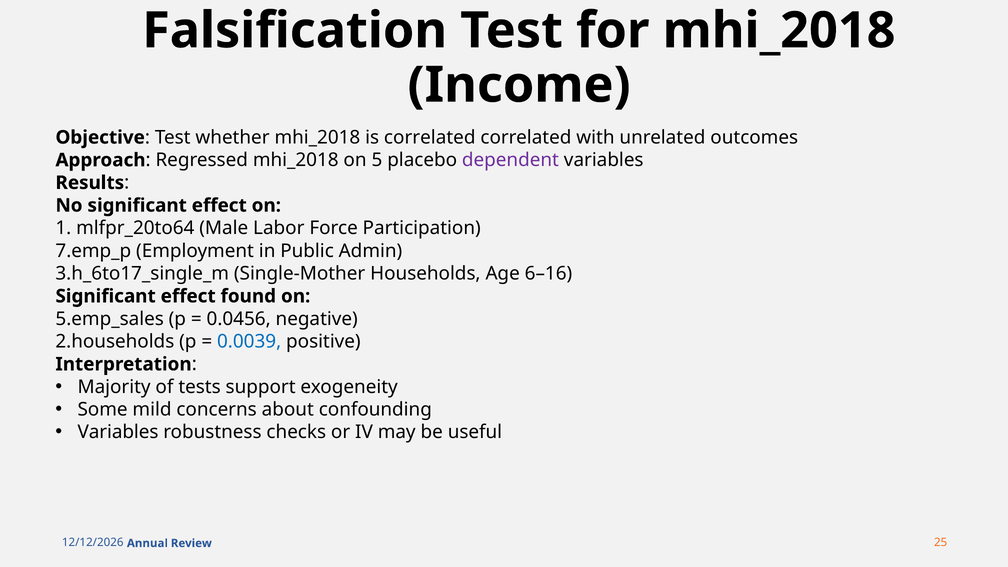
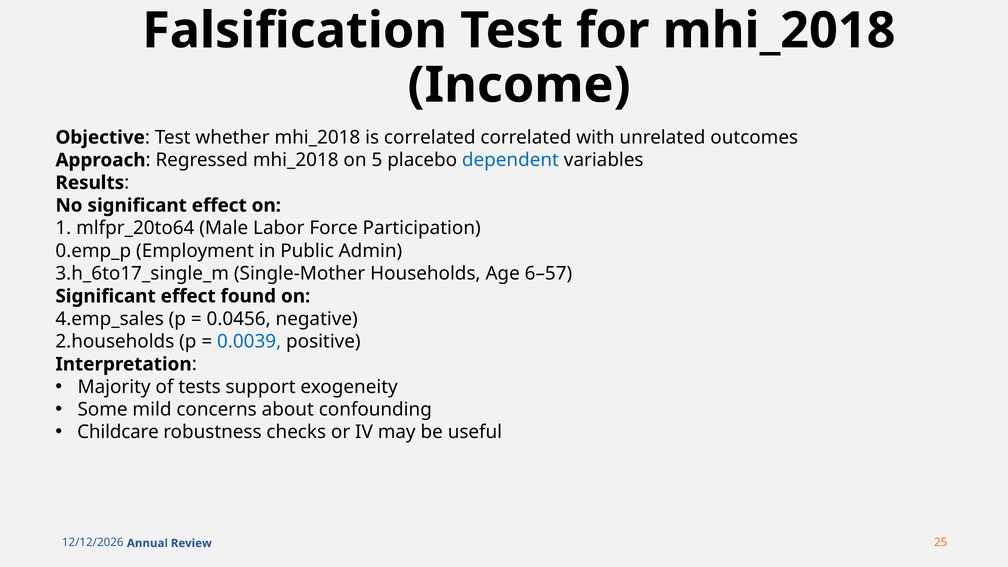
dependent colour: purple -> blue
7.emp_p: 7.emp_p -> 0.emp_p
6–16: 6–16 -> 6–57
5.emp_sales: 5.emp_sales -> 4.emp_sales
Variables at (118, 432): Variables -> Childcare
